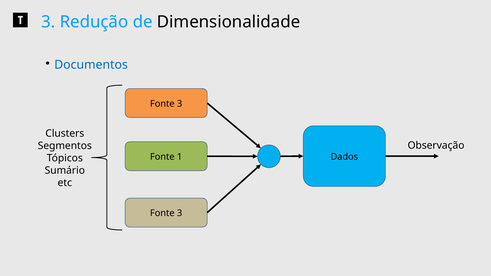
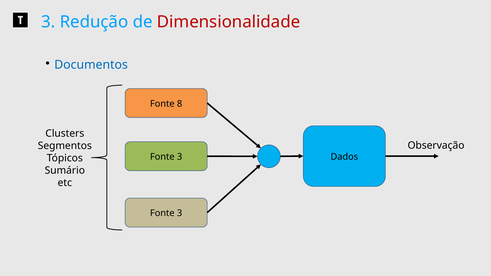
Dimensionalidade colour: black -> red
3 at (180, 104): 3 -> 8
1 at (180, 157): 1 -> 3
